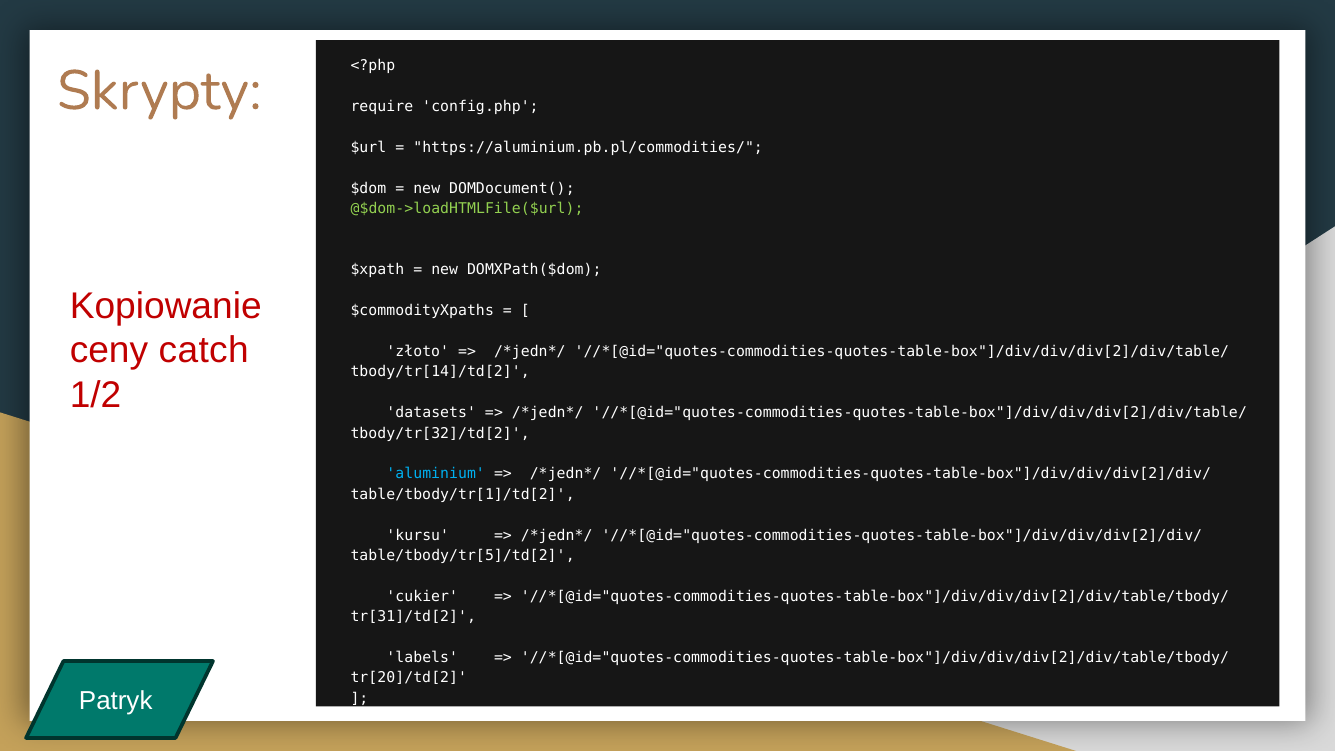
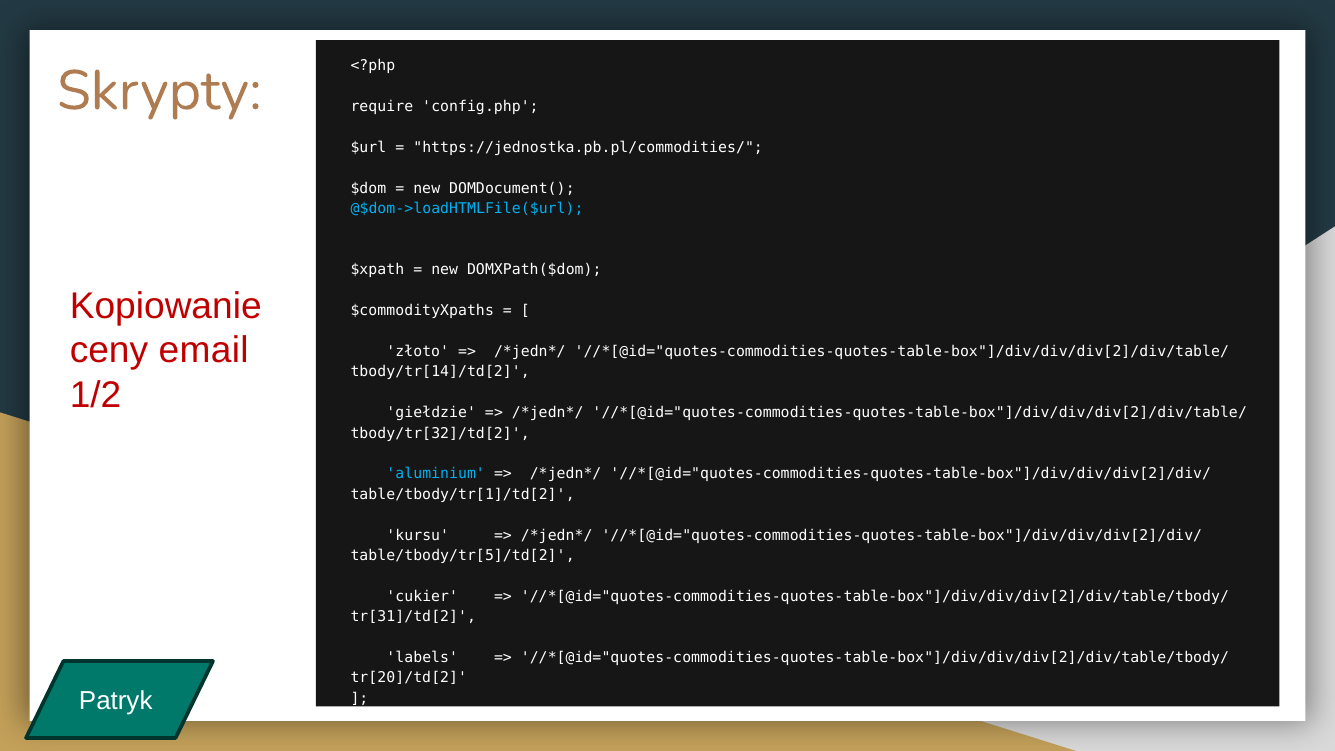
https://aluminium.pb.pl/commodities/: https://aluminium.pb.pl/commodities/ -> https://jednostka.pb.pl/commodities/
@$dom->loadHTMLFile($url colour: light green -> light blue
catch: catch -> email
datasets: datasets -> giełdzie
